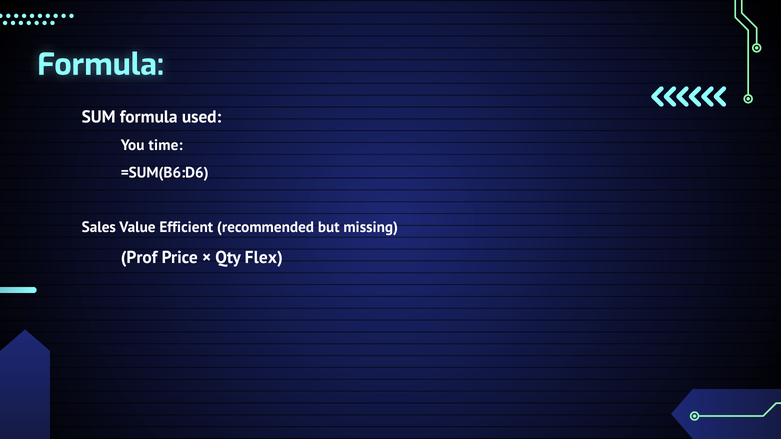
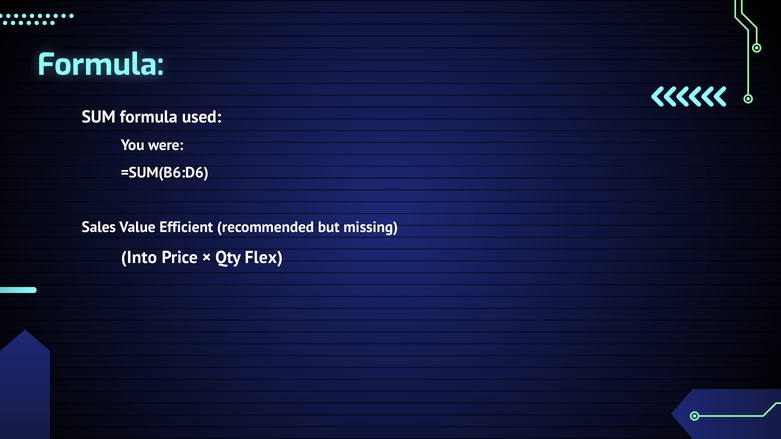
time: time -> were
Prof: Prof -> Into
